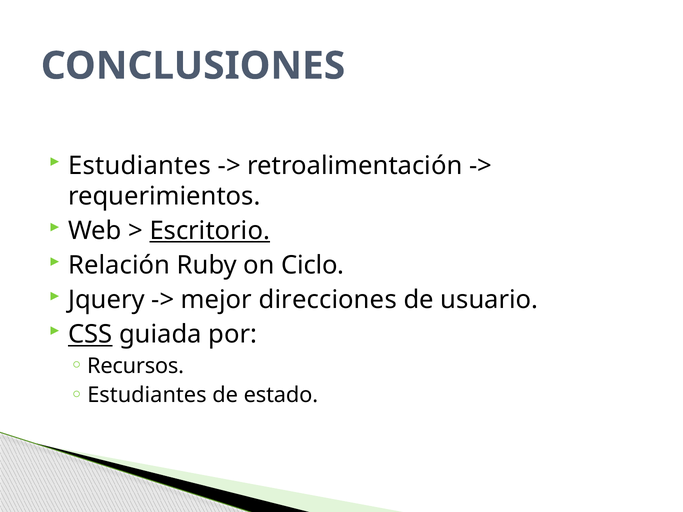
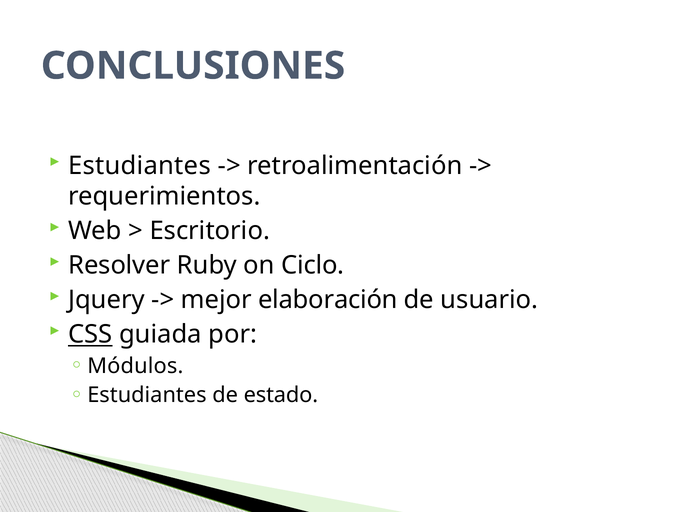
Escritorio underline: present -> none
Relación: Relación -> Resolver
direcciones: direcciones -> elaboración
Recursos: Recursos -> Módulos
